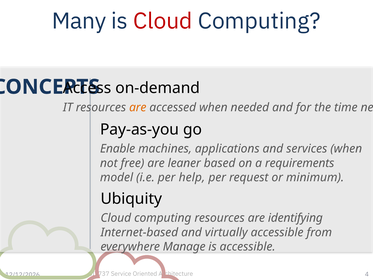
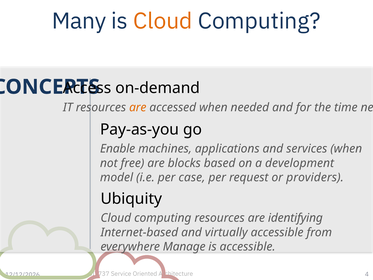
Cloud at (163, 21) colour: red -> orange
leaner: leaner -> blocks
requirements: requirements -> development
help: help -> case
minimum: minimum -> providers
